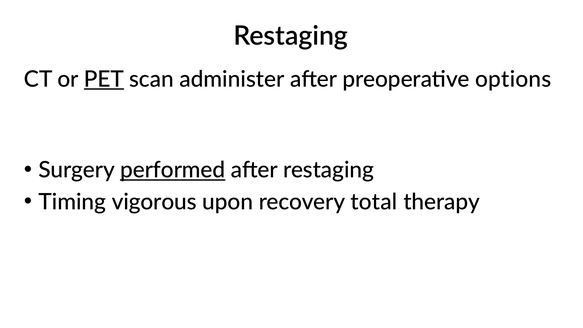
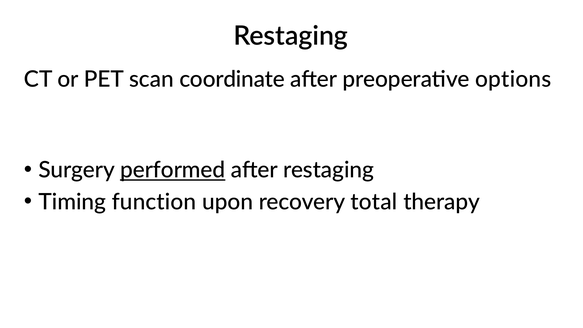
PET underline: present -> none
administer: administer -> coordinate
vigorous: vigorous -> function
